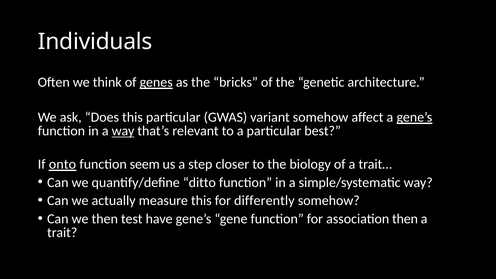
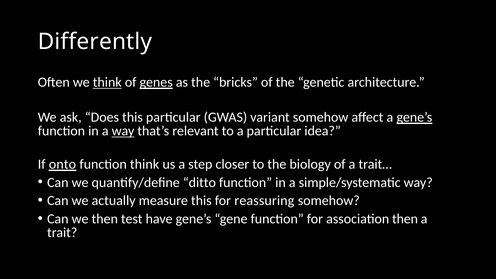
Individuals: Individuals -> Differently
think at (107, 82) underline: none -> present
best: best -> idea
function seem: seem -> think
differently: differently -> reassuring
